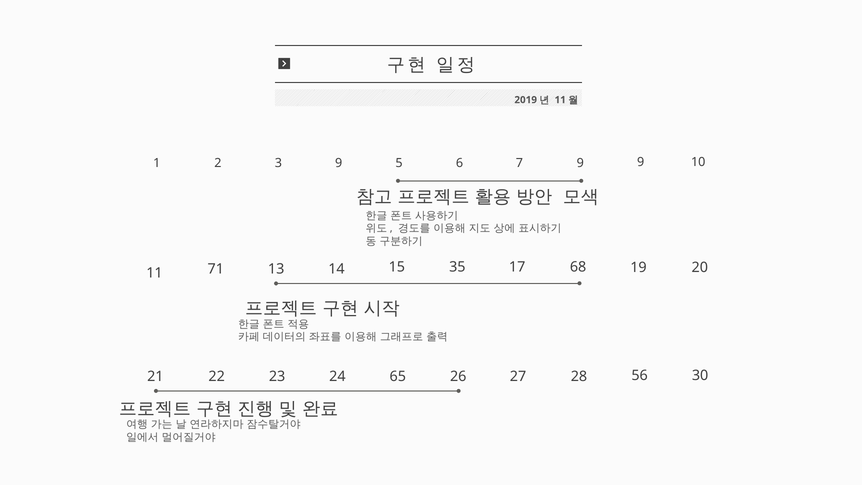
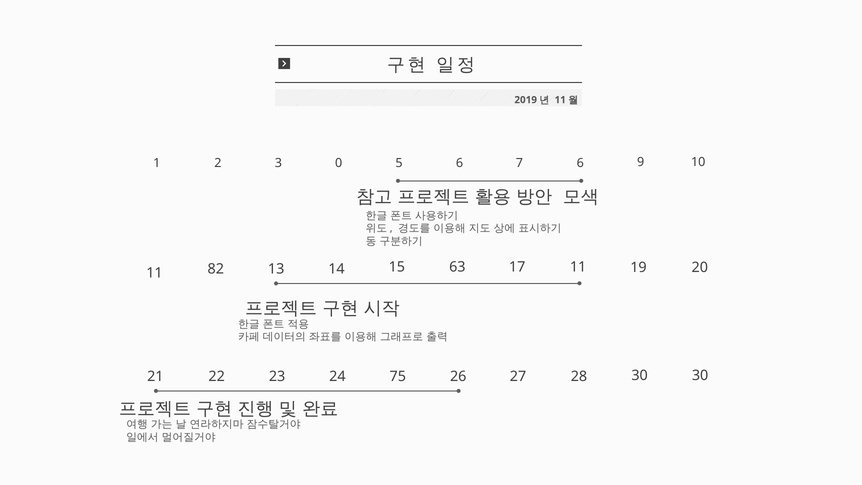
3 9: 9 -> 0
7 9: 9 -> 6
71: 71 -> 82
35: 35 -> 63
17 68: 68 -> 11
65: 65 -> 75
28 56: 56 -> 30
